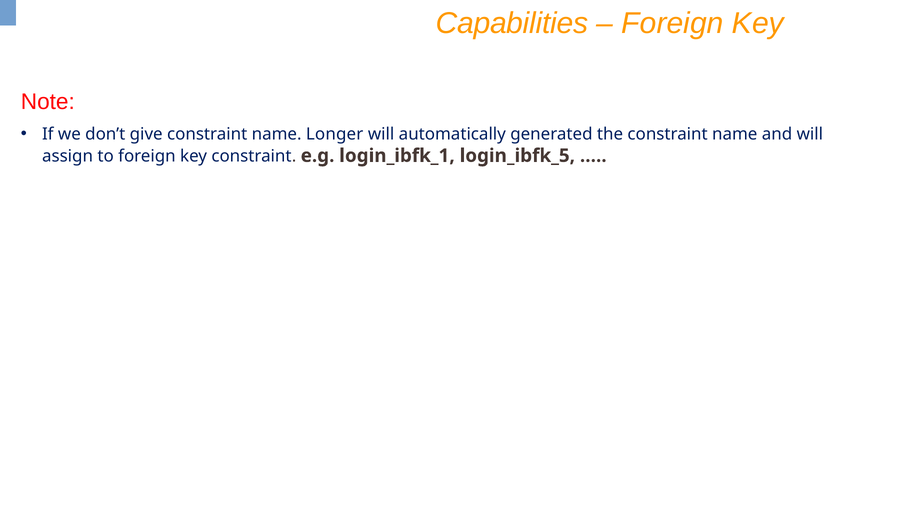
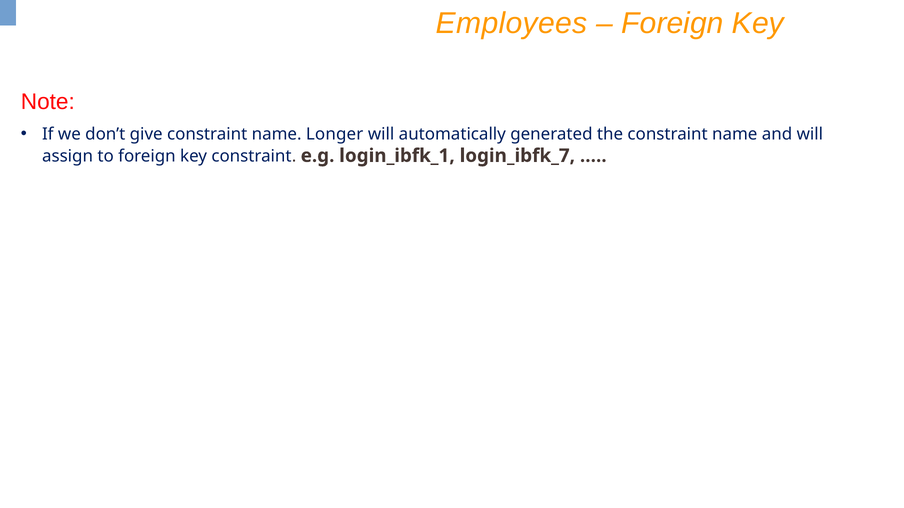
Capabilities: Capabilities -> Employees
login_ibfk_5: login_ibfk_5 -> login_ibfk_7
